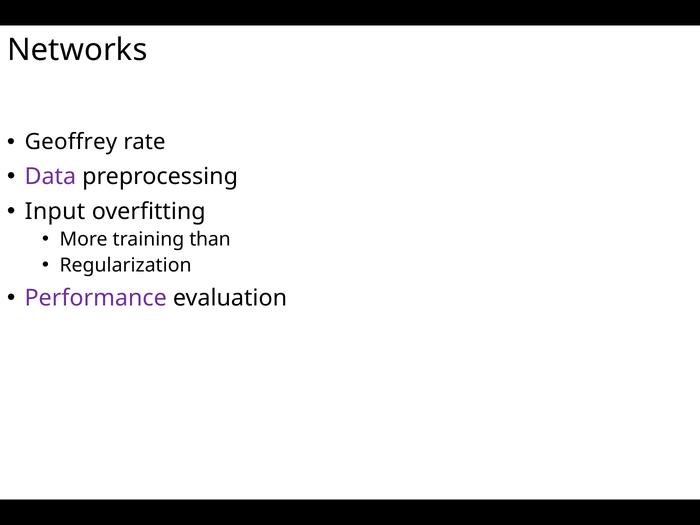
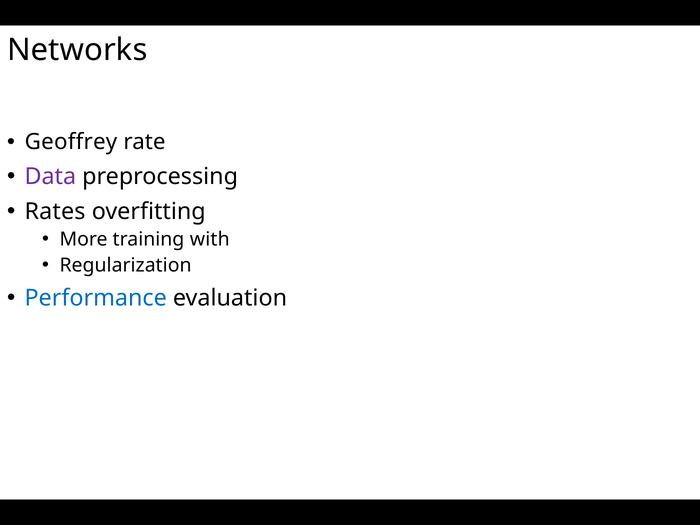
Input: Input -> Rates
than: than -> with
Performance colour: purple -> blue
